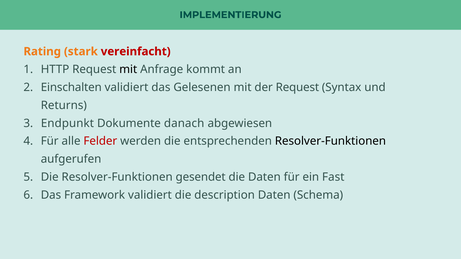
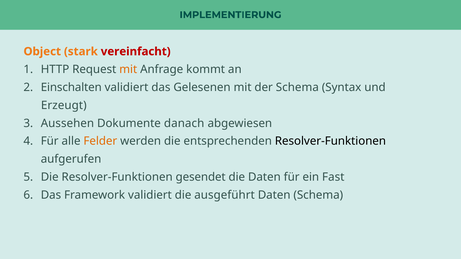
Rating: Rating -> Object
mit at (128, 70) colour: black -> orange
der Request: Request -> Schema
Returns: Returns -> Erzeugt
Endpunkt: Endpunkt -> Aussehen
Felder colour: red -> orange
description: description -> ausgeführt
